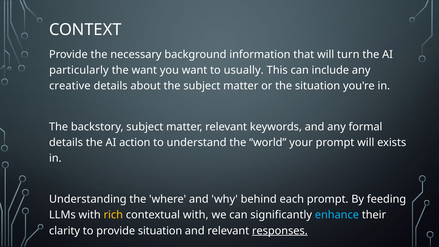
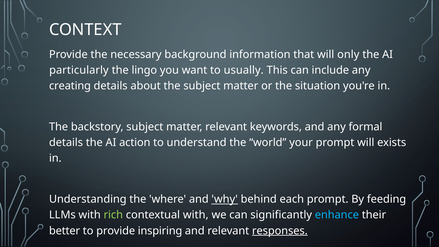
turn: turn -> only
the want: want -> lingo
creative: creative -> creating
why underline: none -> present
rich colour: yellow -> light green
clarity: clarity -> better
provide situation: situation -> inspiring
